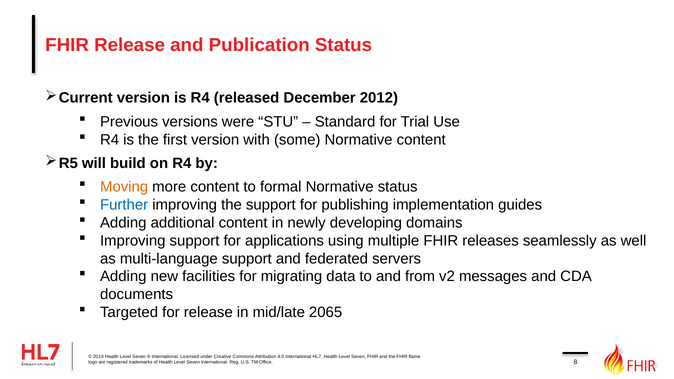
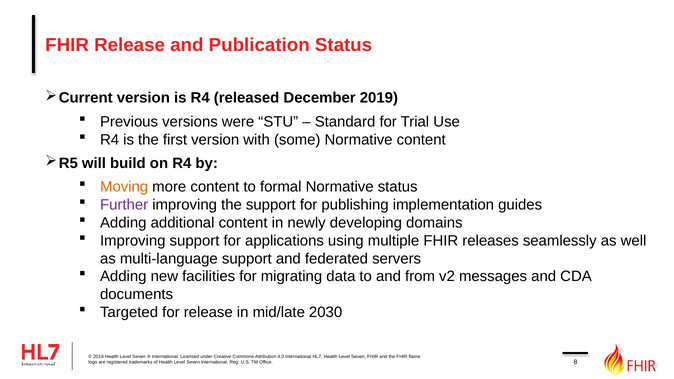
December 2012: 2012 -> 2019
Further colour: blue -> purple
2065: 2065 -> 2030
